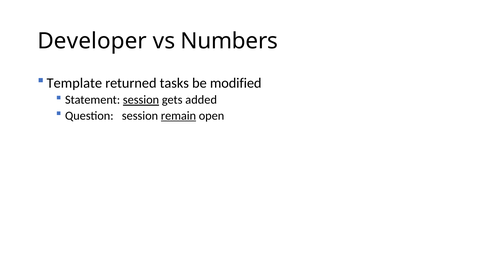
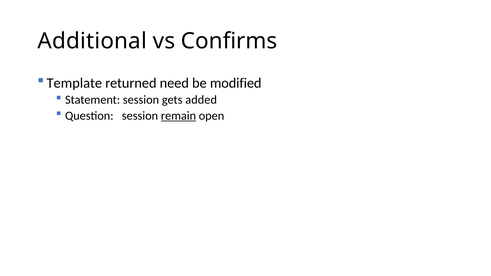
Developer: Developer -> Additional
Numbers: Numbers -> Confirms
tasks: tasks -> need
session at (141, 100) underline: present -> none
